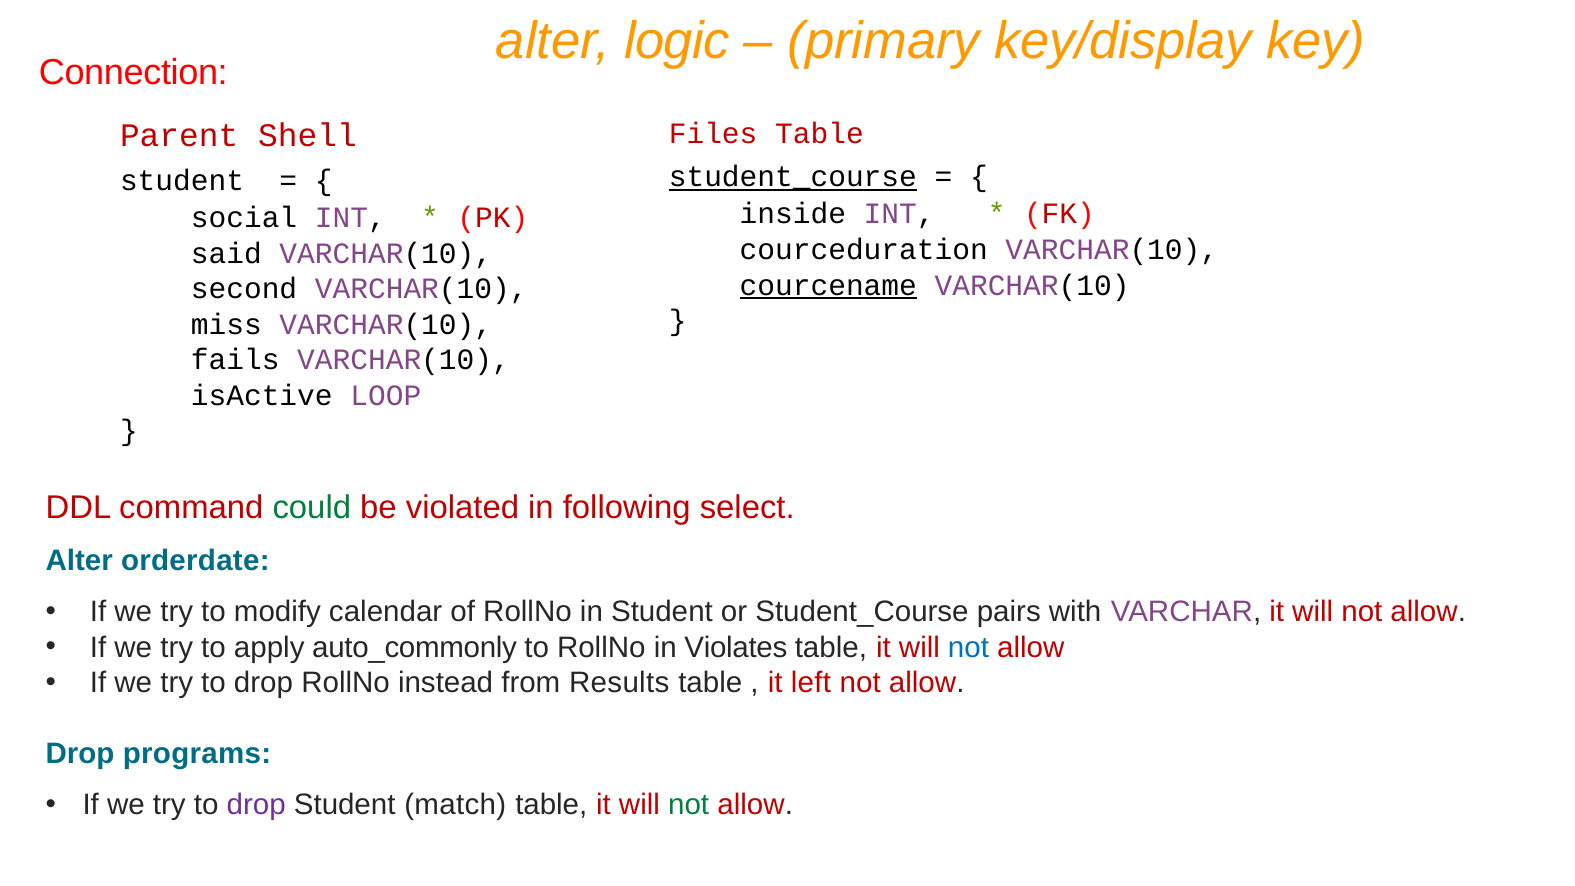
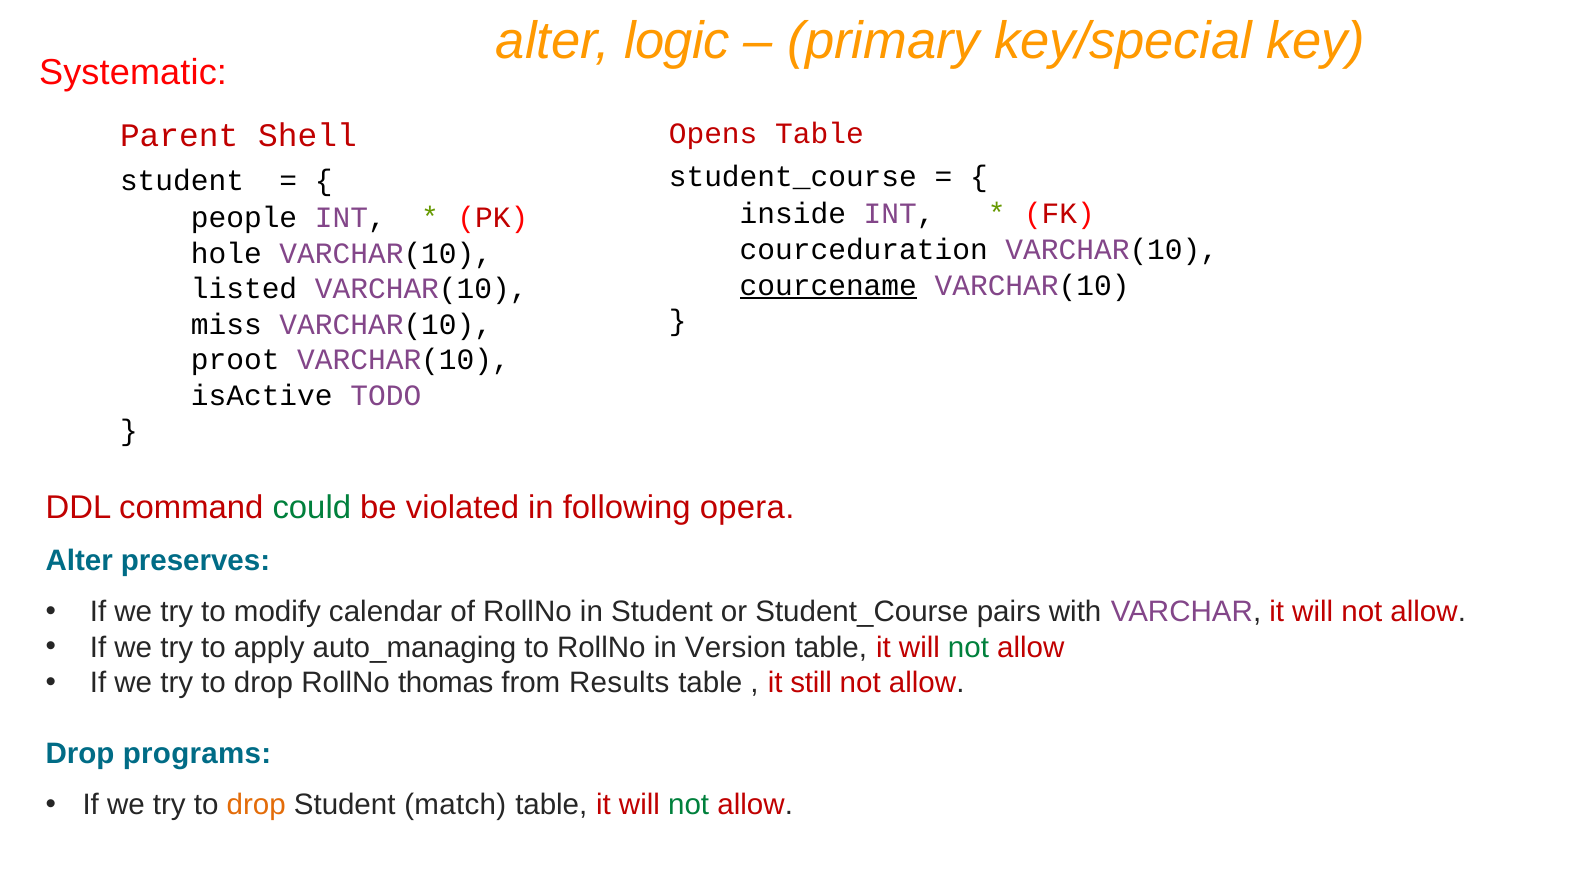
key/display: key/display -> key/special
Connection: Connection -> Systematic
Files: Files -> Opens
student_course at (793, 177) underline: present -> none
social: social -> people
said: said -> hole
second: second -> listed
fails: fails -> proot
LOOP: LOOP -> TODO
select: select -> opera
orderdate: orderdate -> preserves
auto_commonly: auto_commonly -> auto_managing
Violates: Violates -> Version
not at (968, 647) colour: blue -> green
instead: instead -> thomas
left: left -> still
drop at (256, 805) colour: purple -> orange
